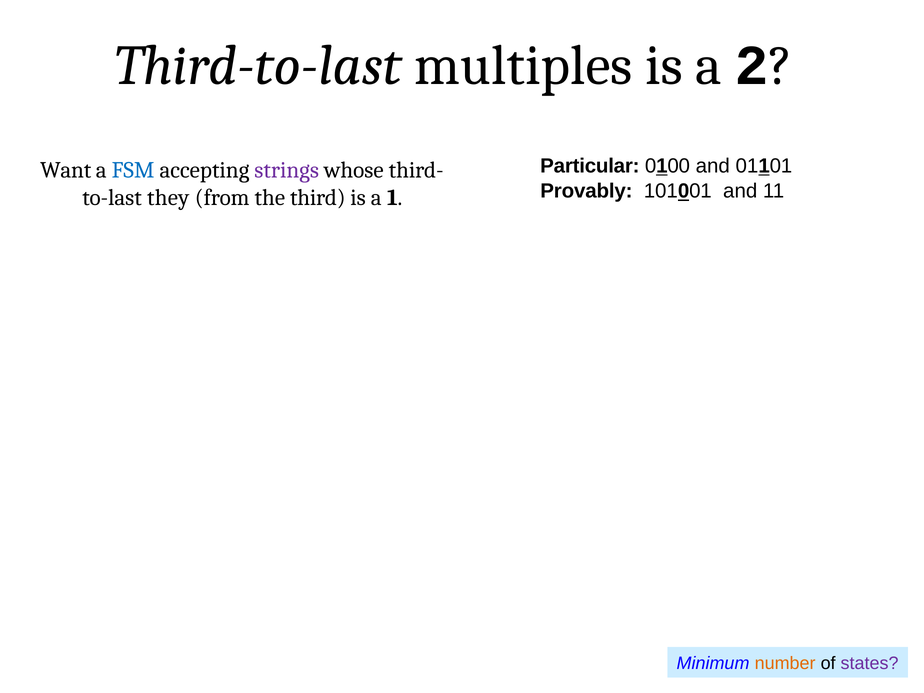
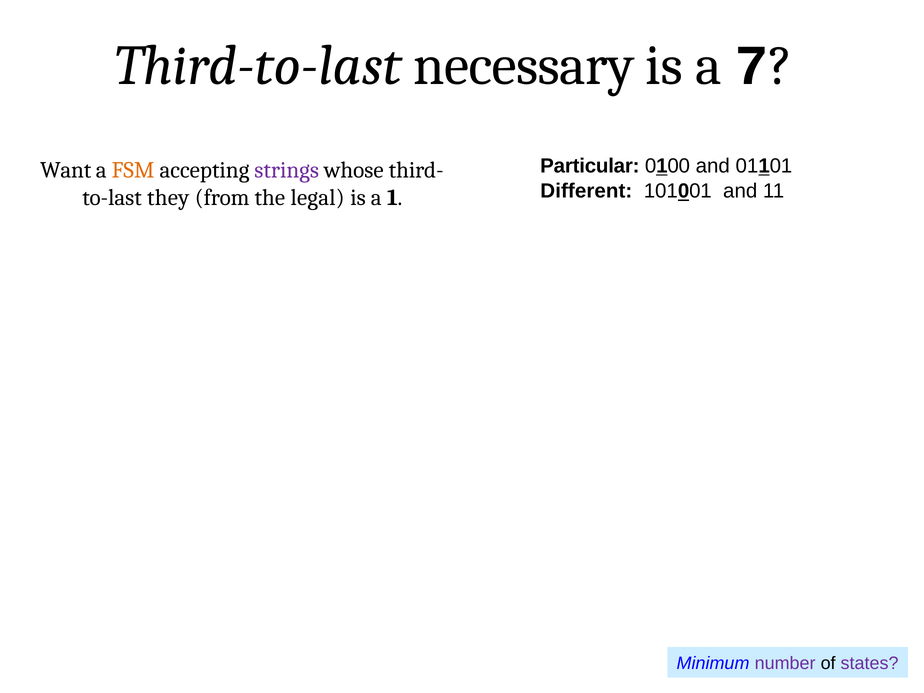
multiples: multiples -> necessary
2: 2 -> 7
FSM colour: blue -> orange
Provably: Provably -> Different
third: third -> legal
number colour: orange -> purple
